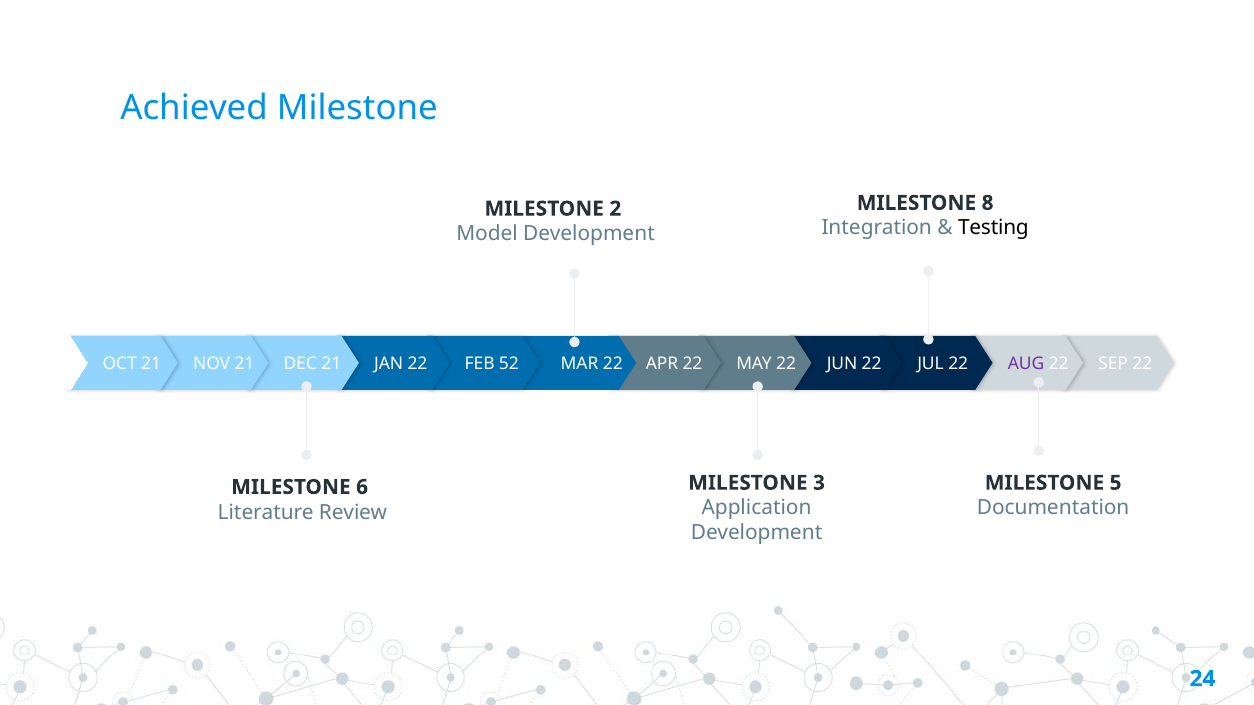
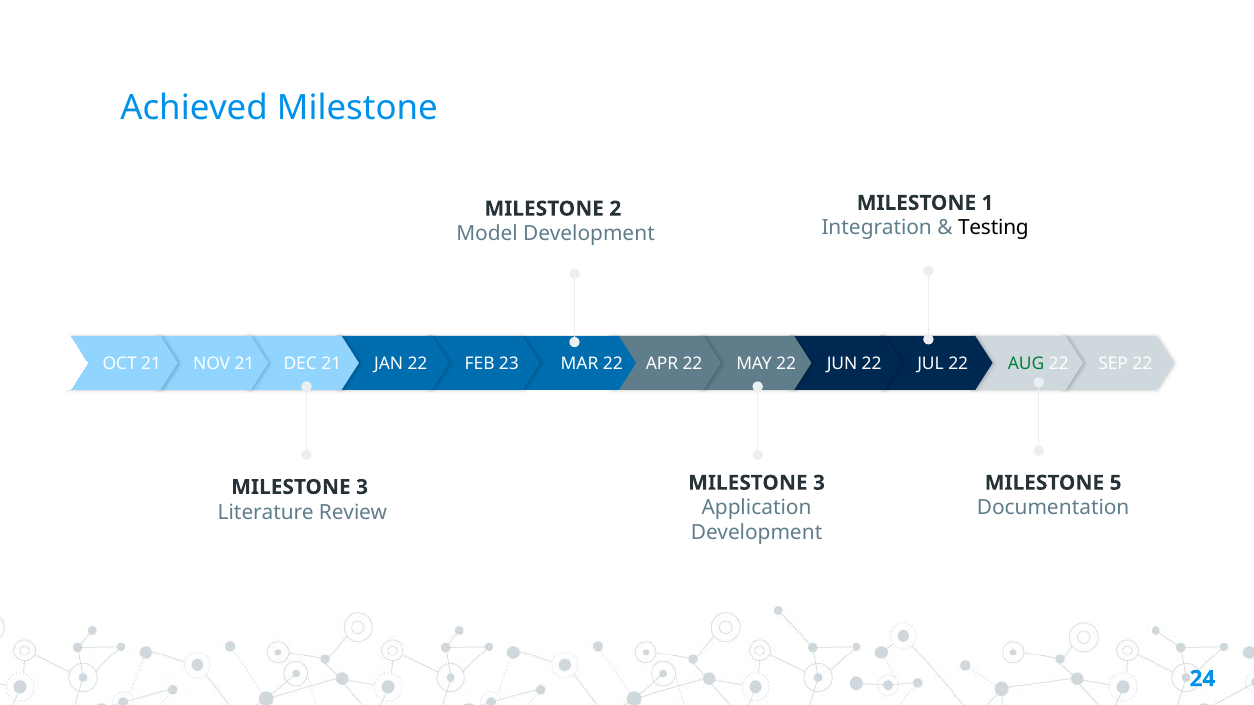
8: 8 -> 1
52: 52 -> 23
AUG colour: purple -> green
6 at (362, 487): 6 -> 3
